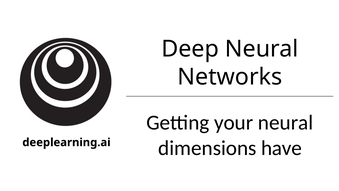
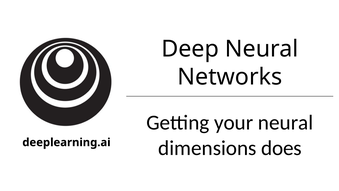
have: have -> does
